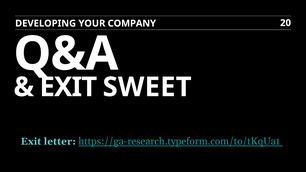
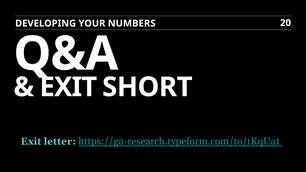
COMPANY: COMPANY -> NUMBERS
SWEET: SWEET -> SHORT
